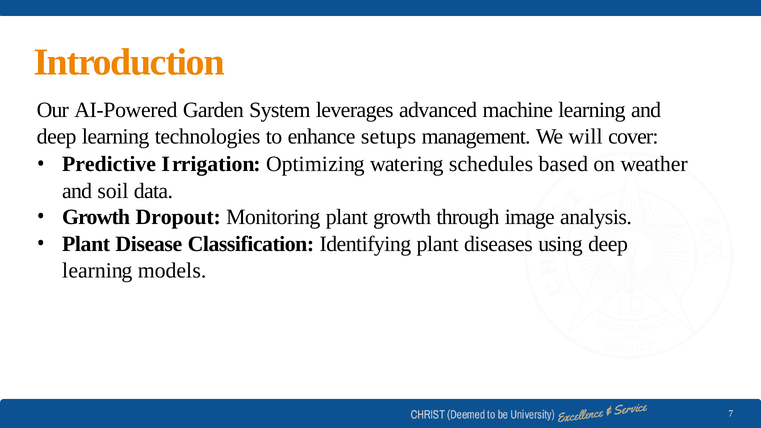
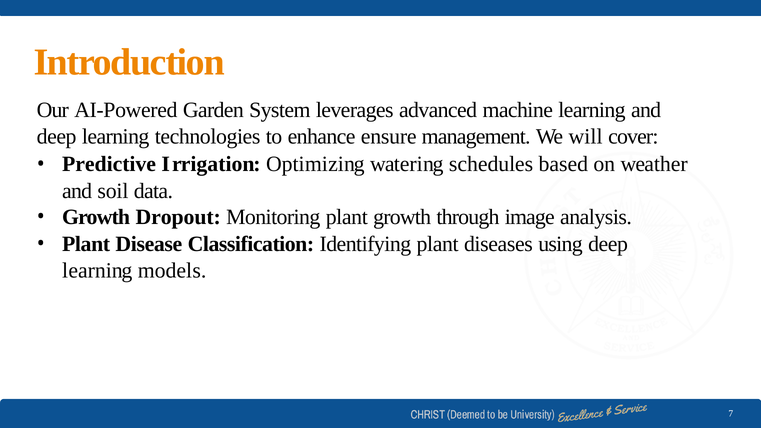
setups: setups -> ensure
